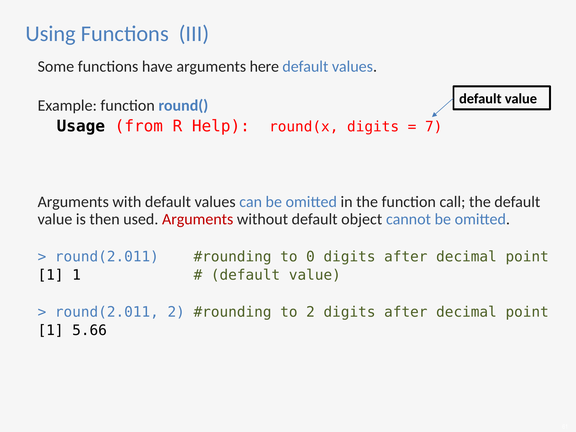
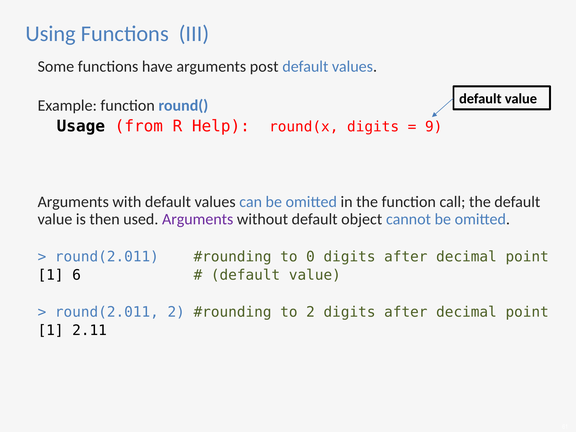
here: here -> post
7: 7 -> 9
Arguments at (198, 219) colour: red -> purple
1 1: 1 -> 6
5.66: 5.66 -> 2.11
